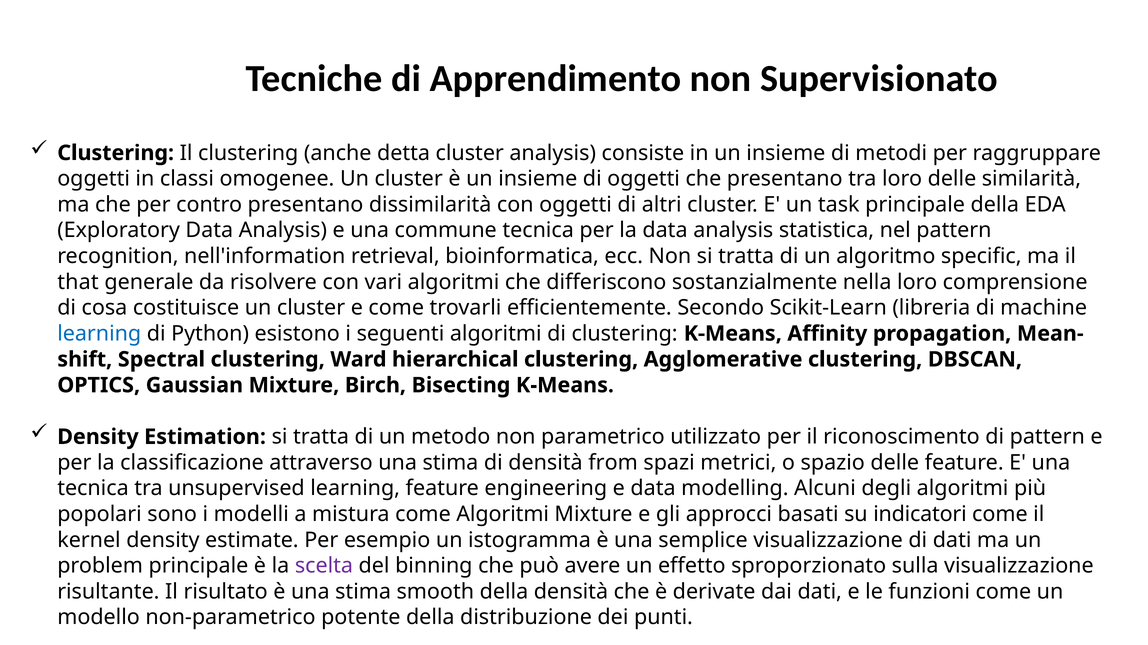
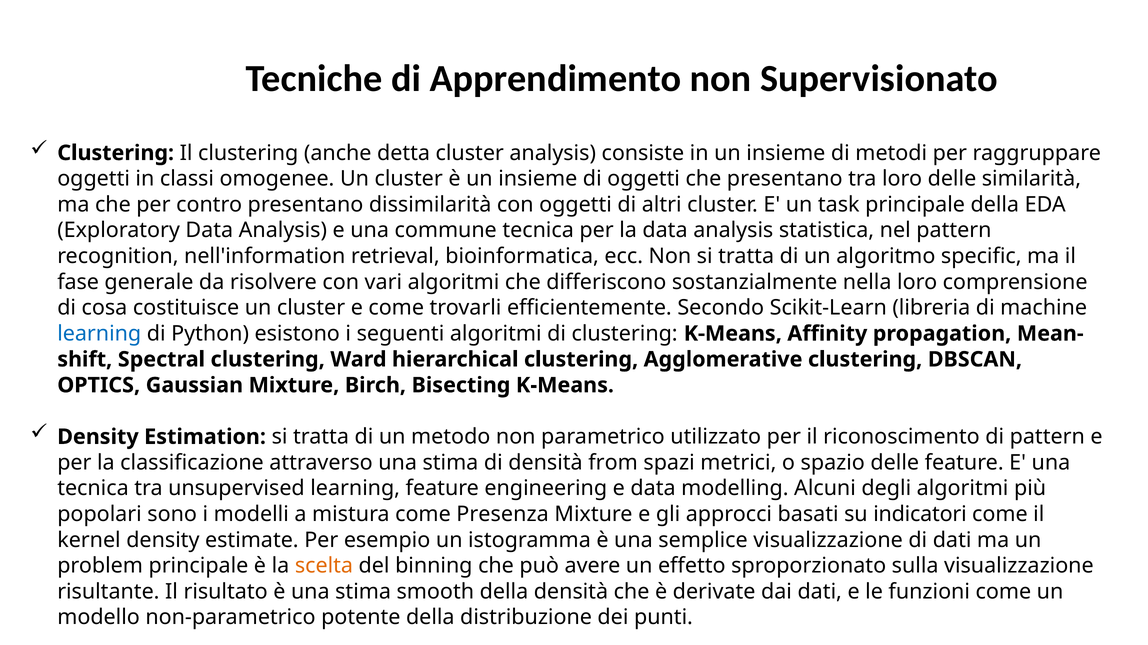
that: that -> fase
come Algoritmi: Algoritmi -> Presenza
scelta colour: purple -> orange
